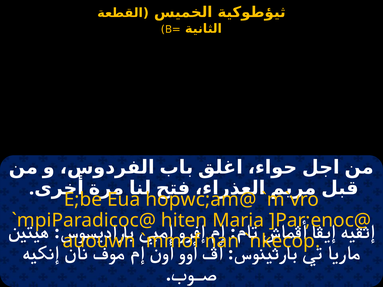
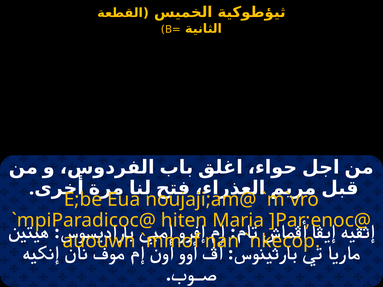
hopwc;am@: hopwc;am@ -> noujaji;am@
